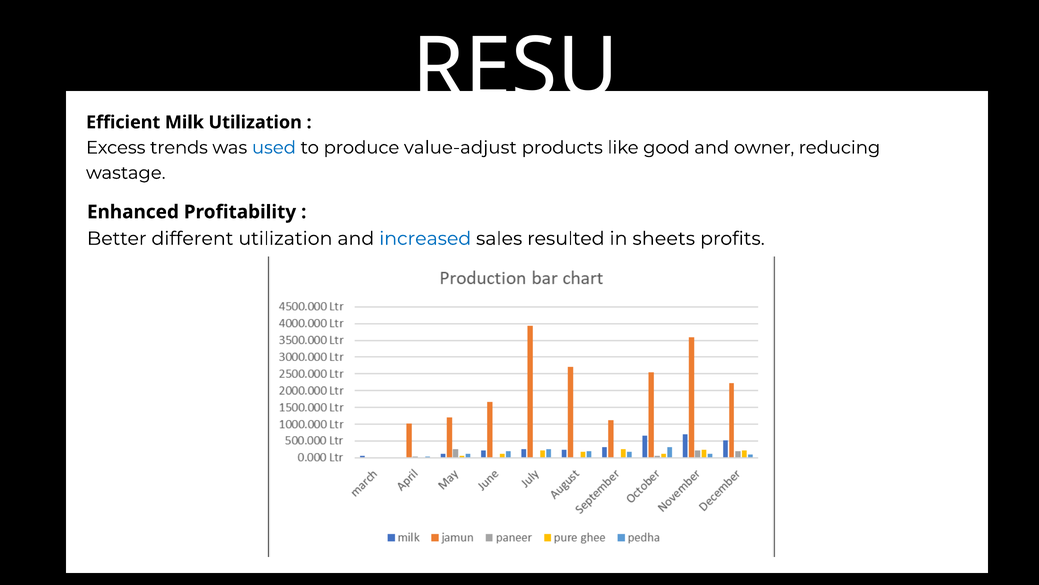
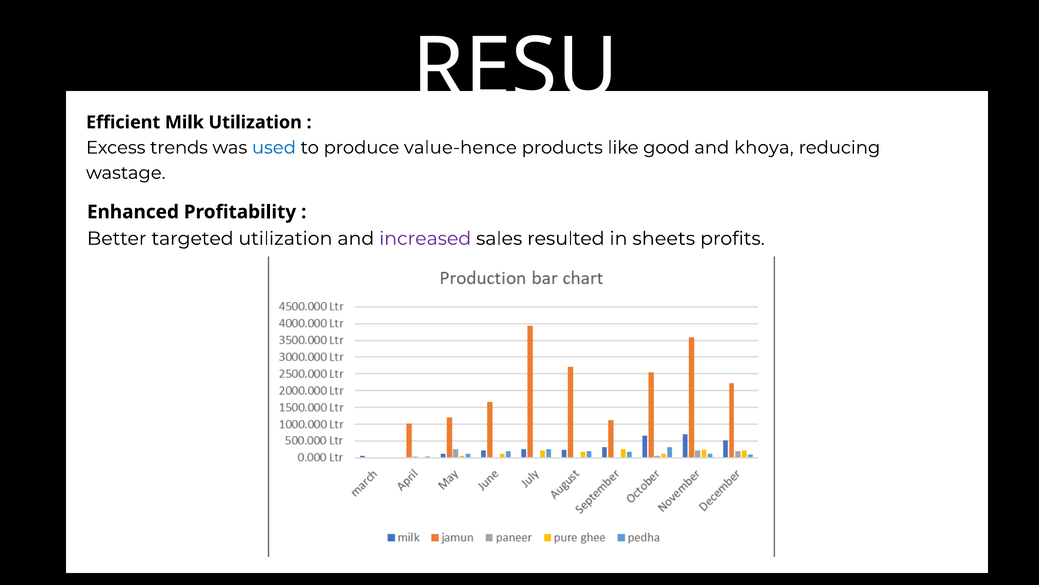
value-adjust: value-adjust -> value-hence
owner: owner -> khoya
different: different -> targeted
increased colour: blue -> purple
